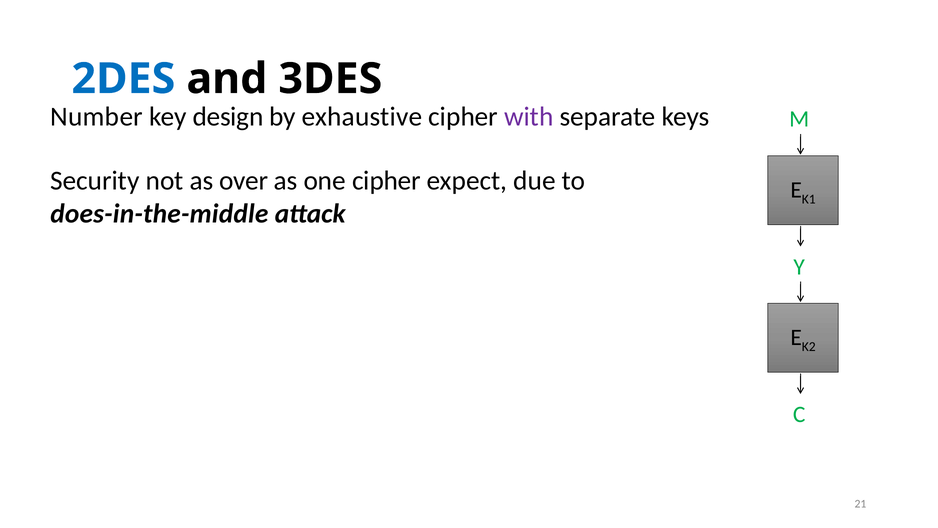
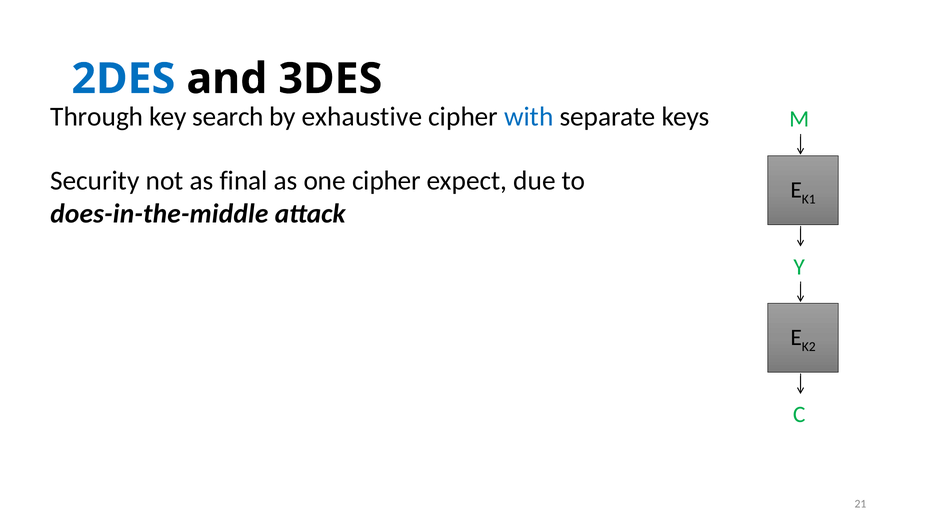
Number: Number -> Through
design: design -> search
with colour: purple -> blue
over: over -> final
